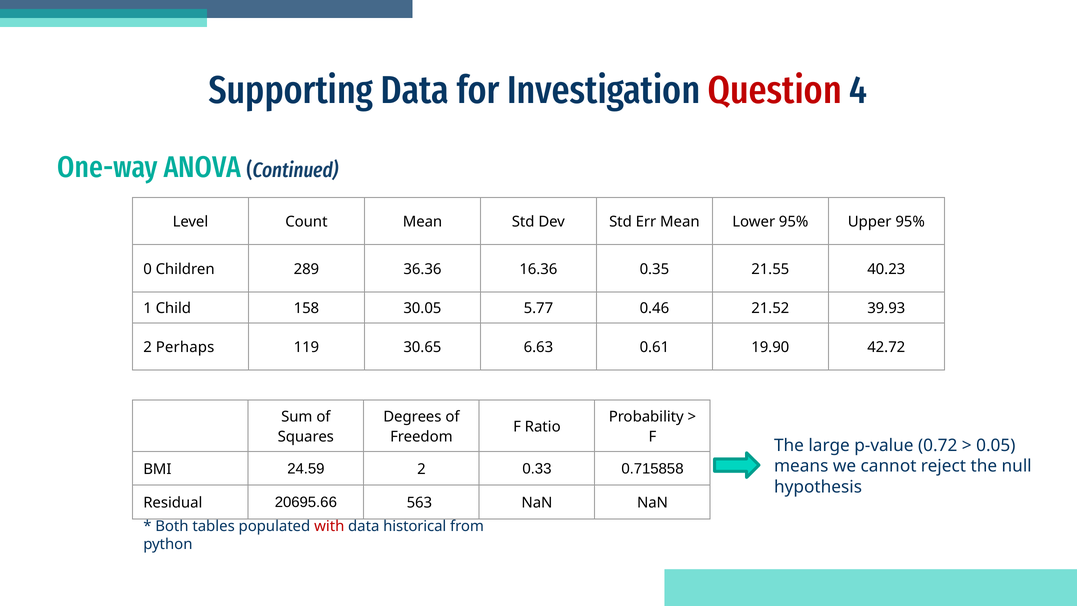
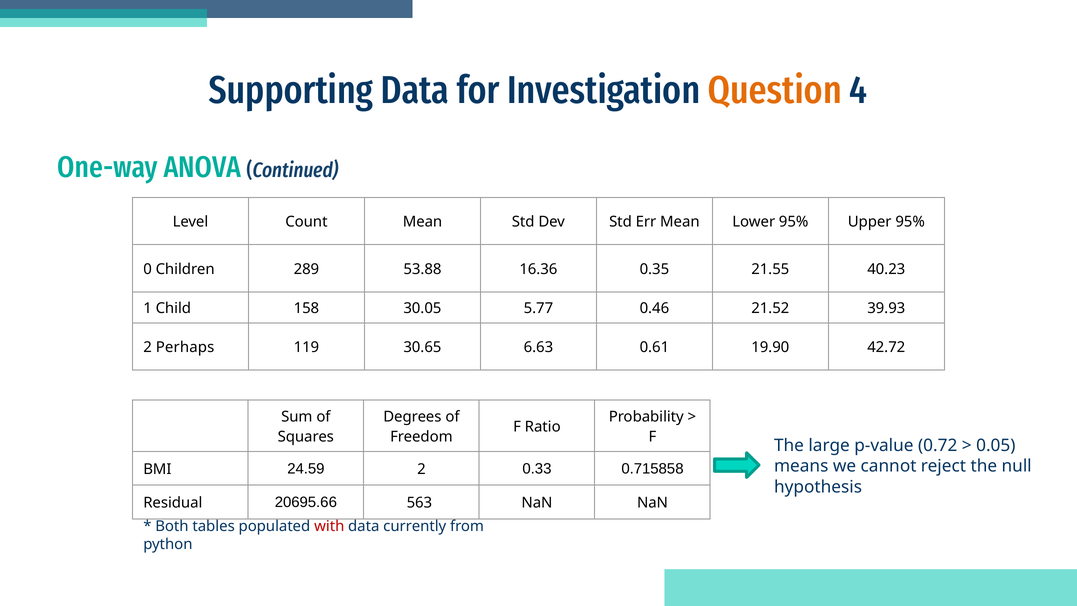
Question colour: red -> orange
36.36: 36.36 -> 53.88
historical: historical -> currently
